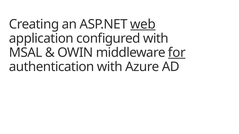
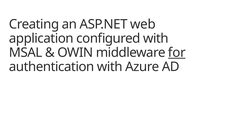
web underline: present -> none
